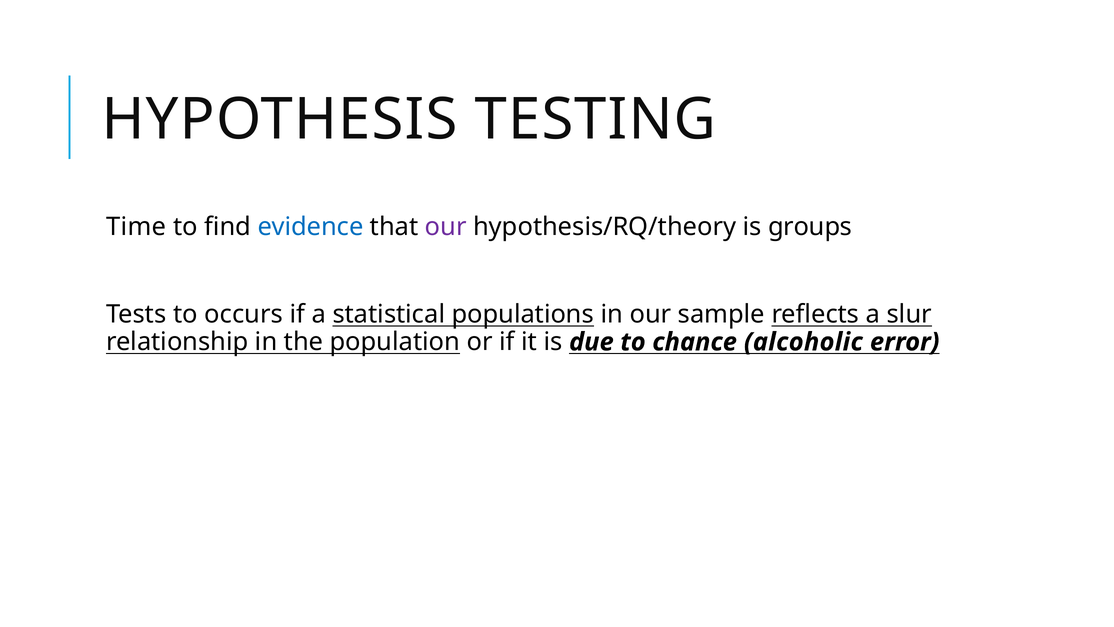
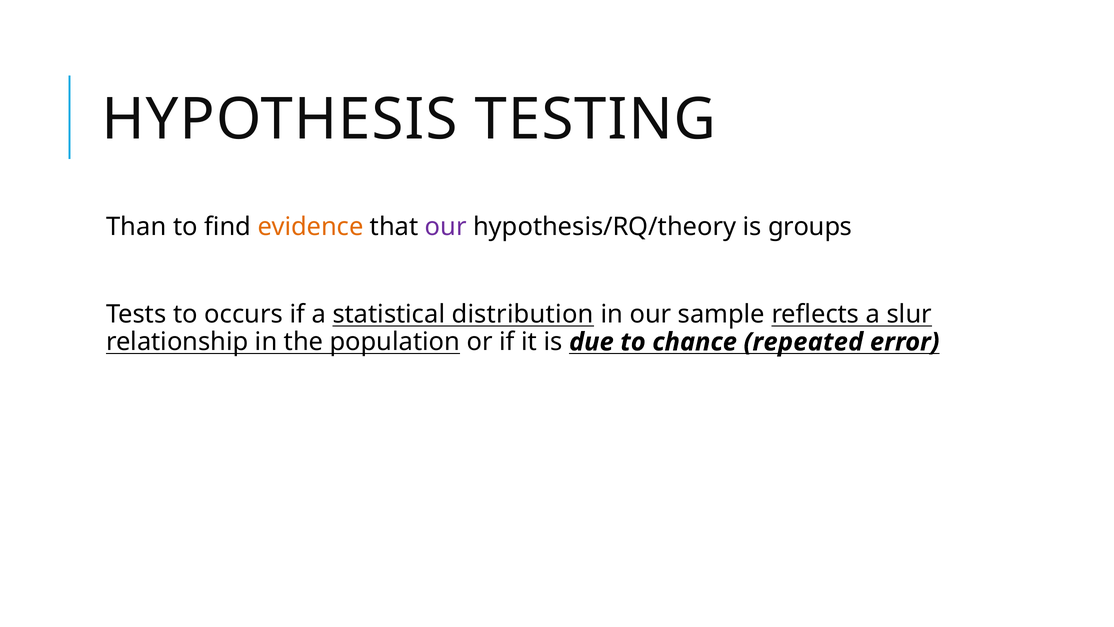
Time: Time -> Than
evidence colour: blue -> orange
populations: populations -> distribution
alcoholic: alcoholic -> repeated
